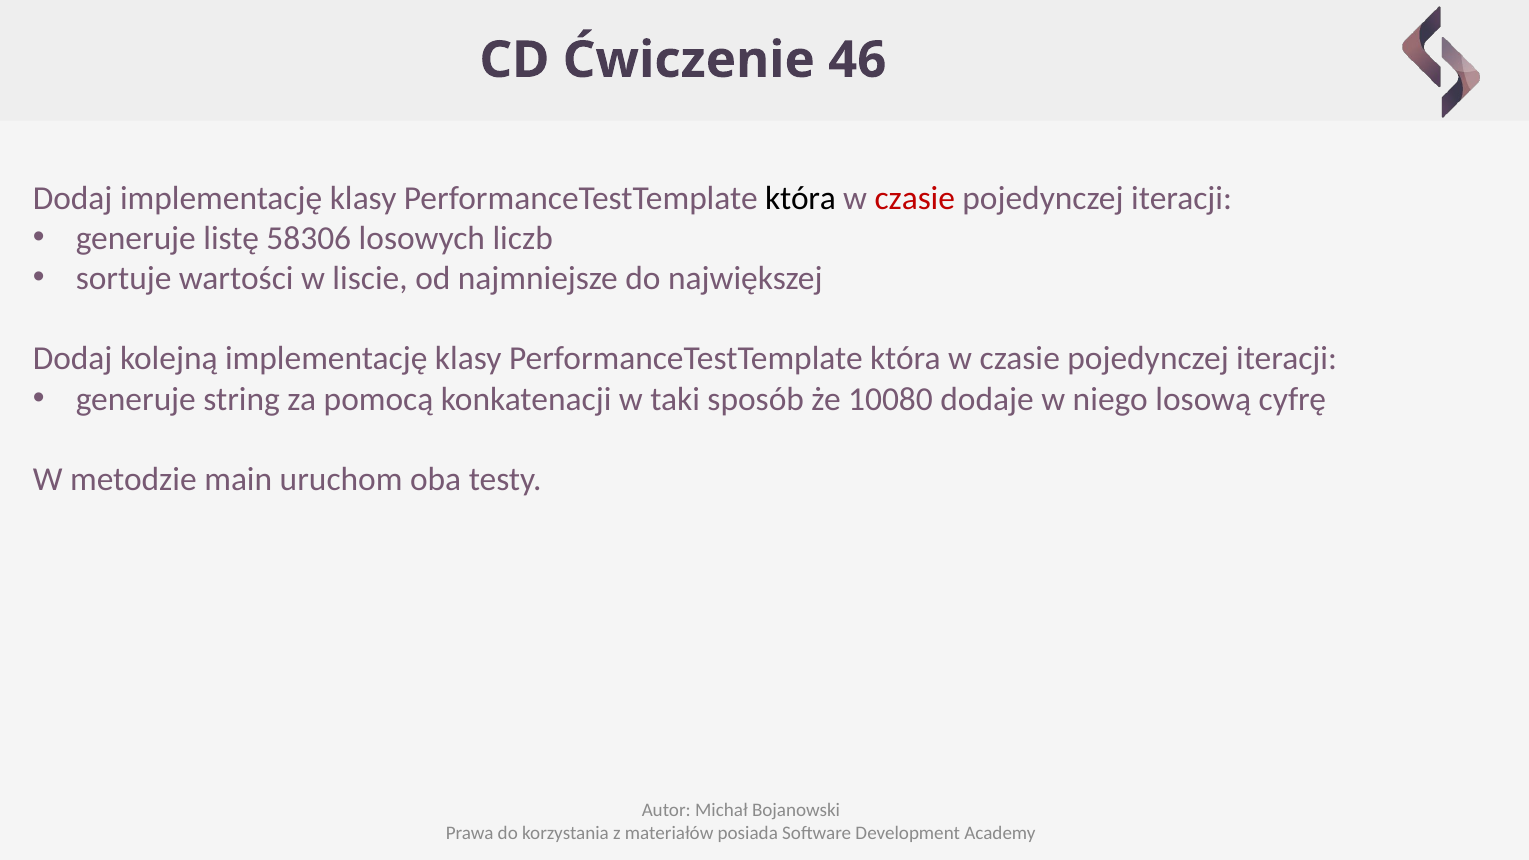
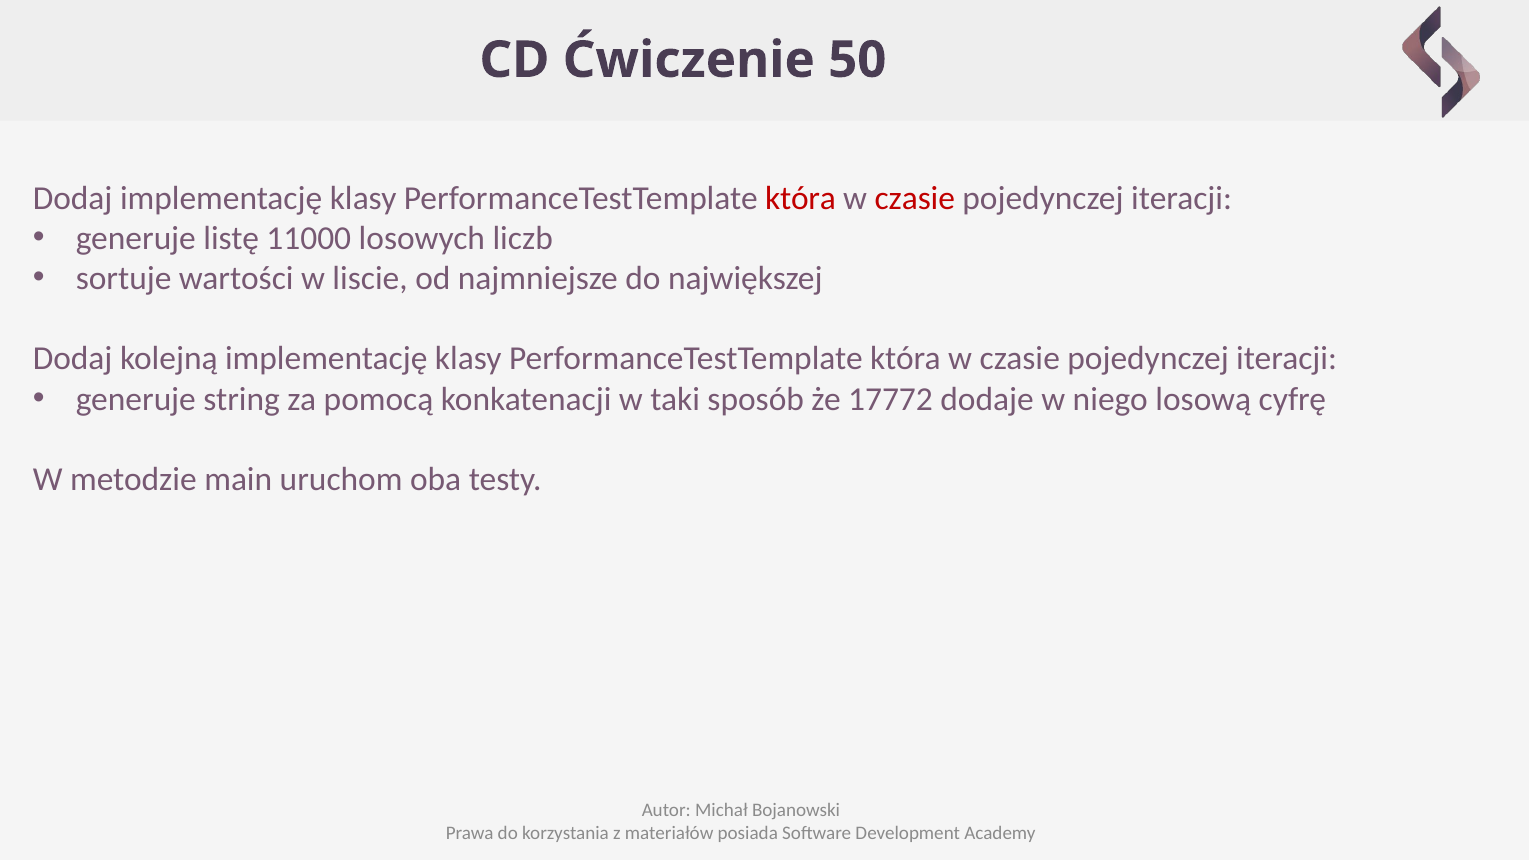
46: 46 -> 50
która at (801, 198) colour: black -> red
58306: 58306 -> 11000
10080: 10080 -> 17772
